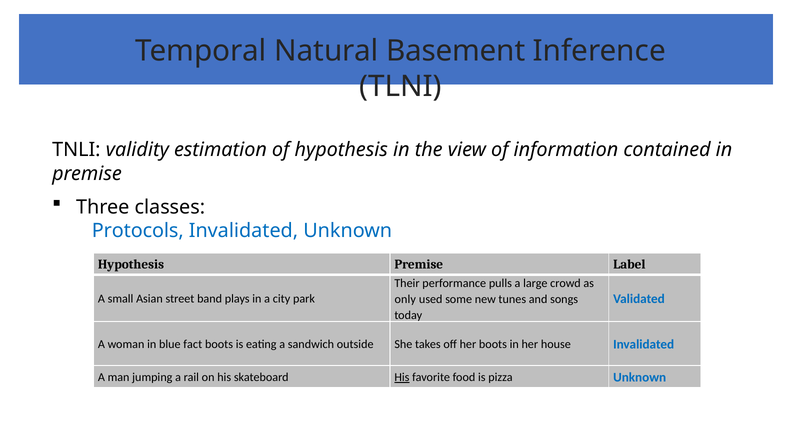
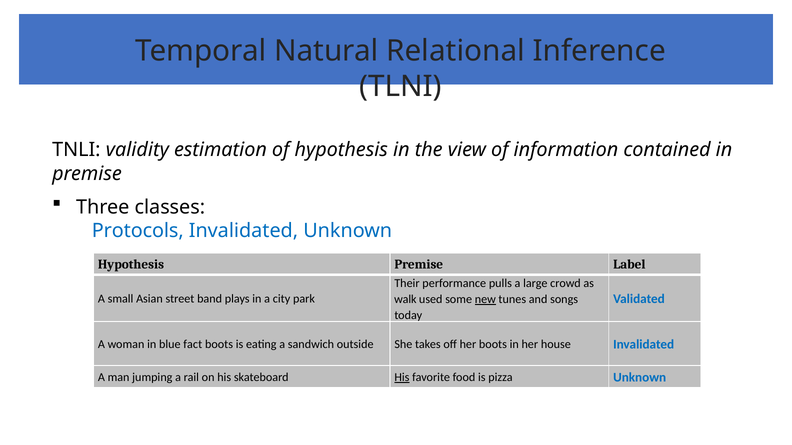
Basement: Basement -> Relational
only: only -> walk
new underline: none -> present
